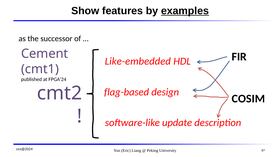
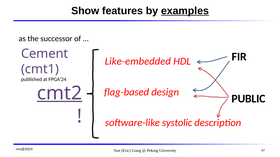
cmt2 underline: none -> present
COSIM: COSIM -> PUBLIC
update: update -> systolic
